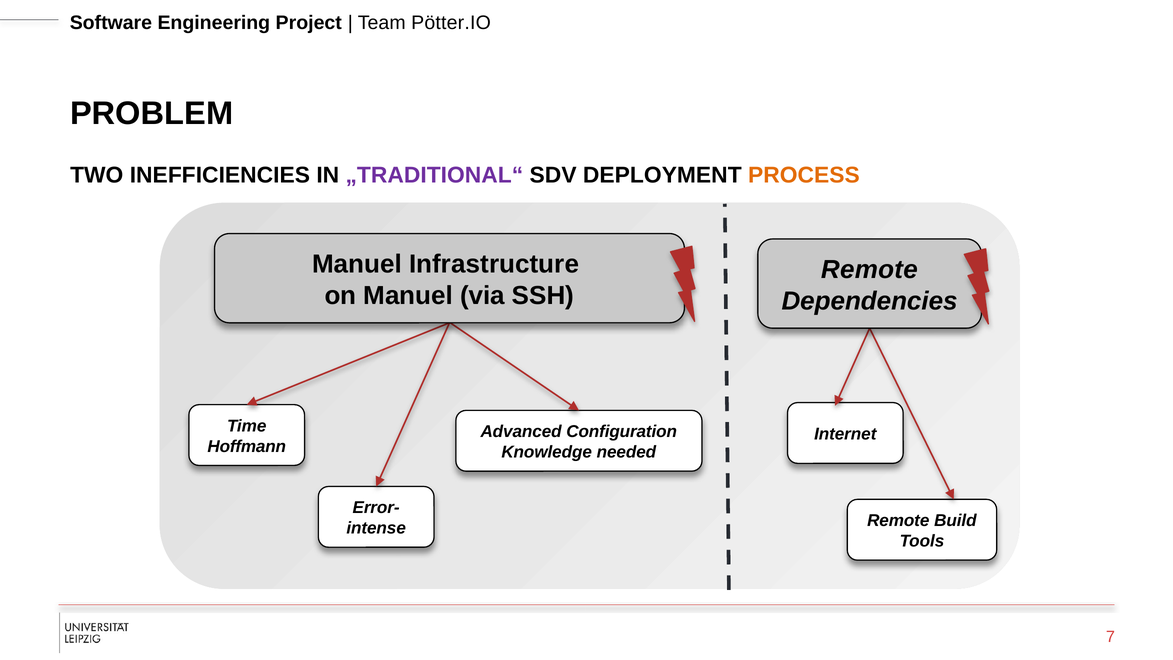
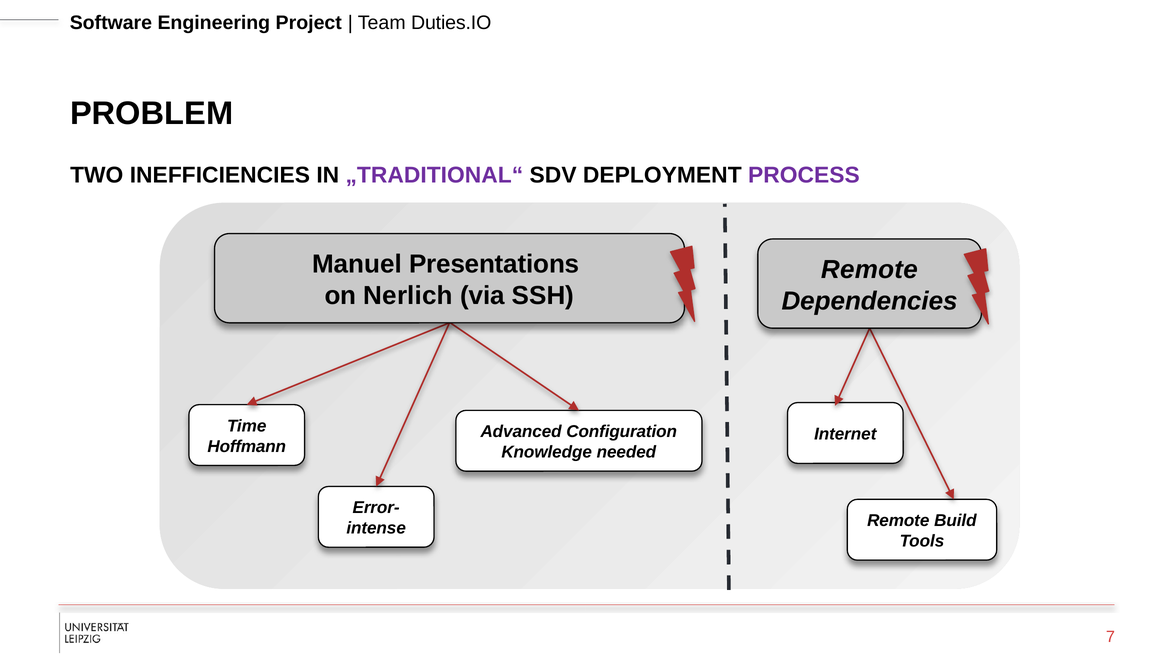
Pötter.IO: Pötter.IO -> Duties.IO
PROCESS colour: orange -> purple
Infrastructure: Infrastructure -> Presentations
on Manuel: Manuel -> Nerlich
